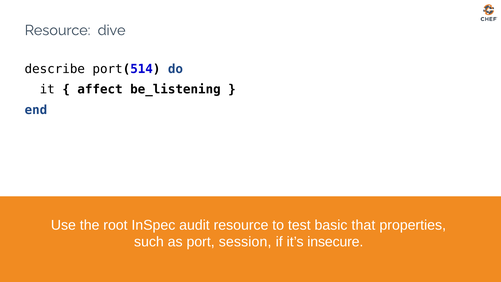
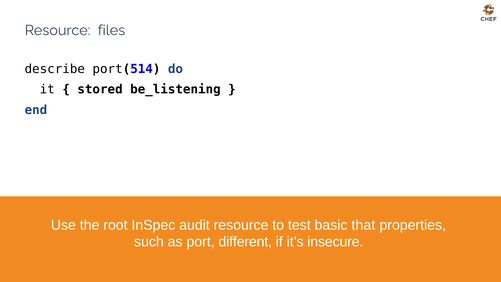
dive: dive -> files
affect: affect -> stored
session: session -> different
